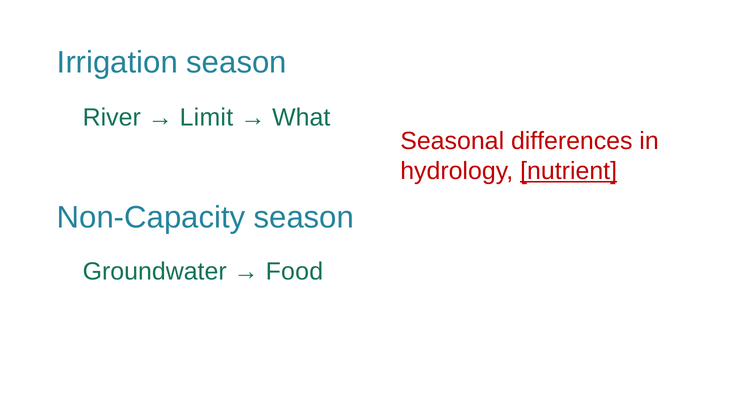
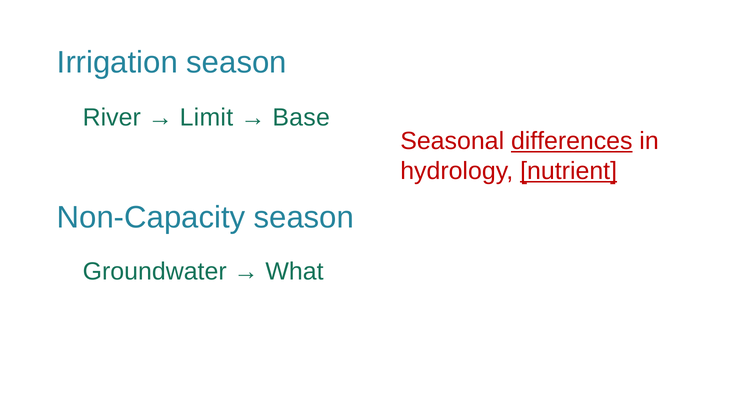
What: What -> Base
differences underline: none -> present
Food: Food -> What
